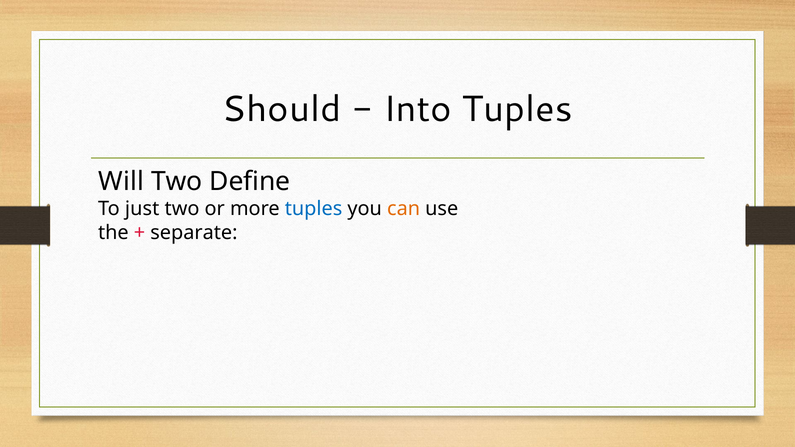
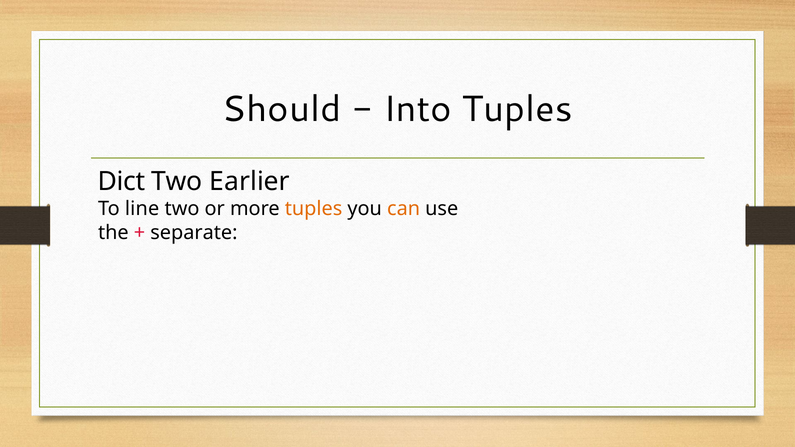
Will: Will -> Dict
Define: Define -> Earlier
just: just -> line
tuples at (314, 209) colour: blue -> orange
